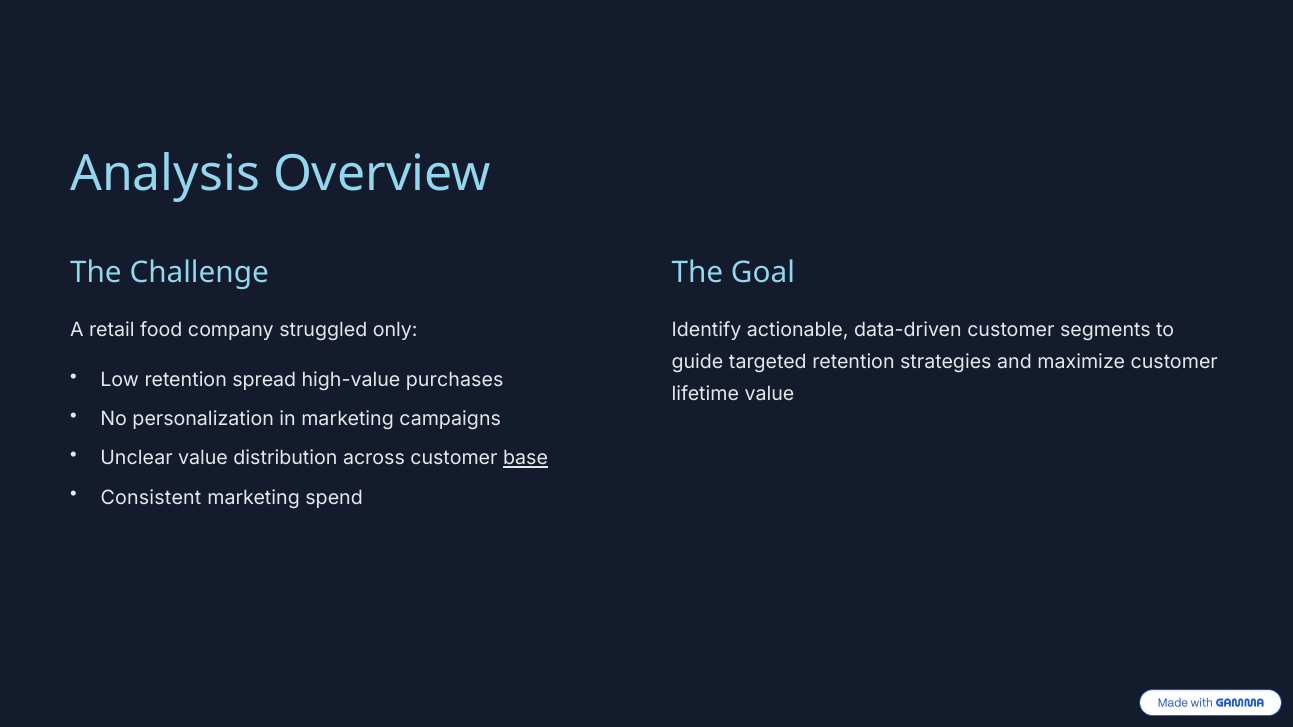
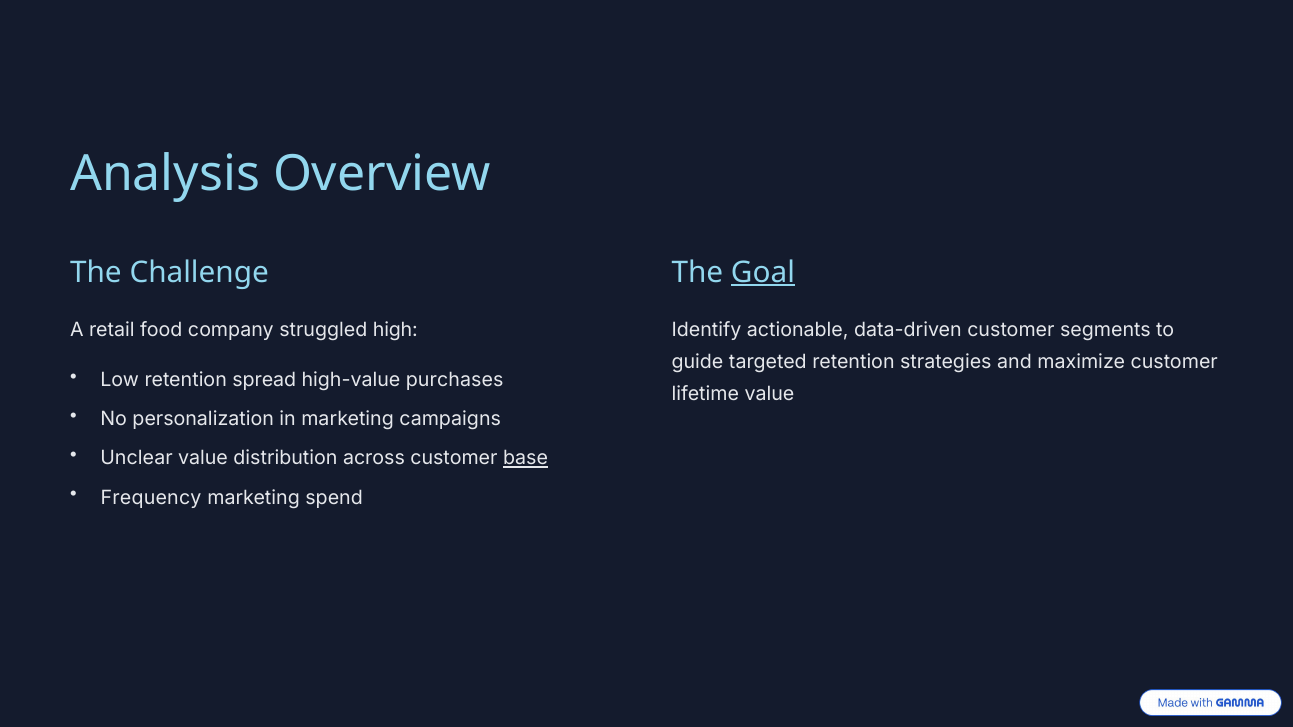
Goal underline: none -> present
only: only -> high
Consistent: Consistent -> Frequency
